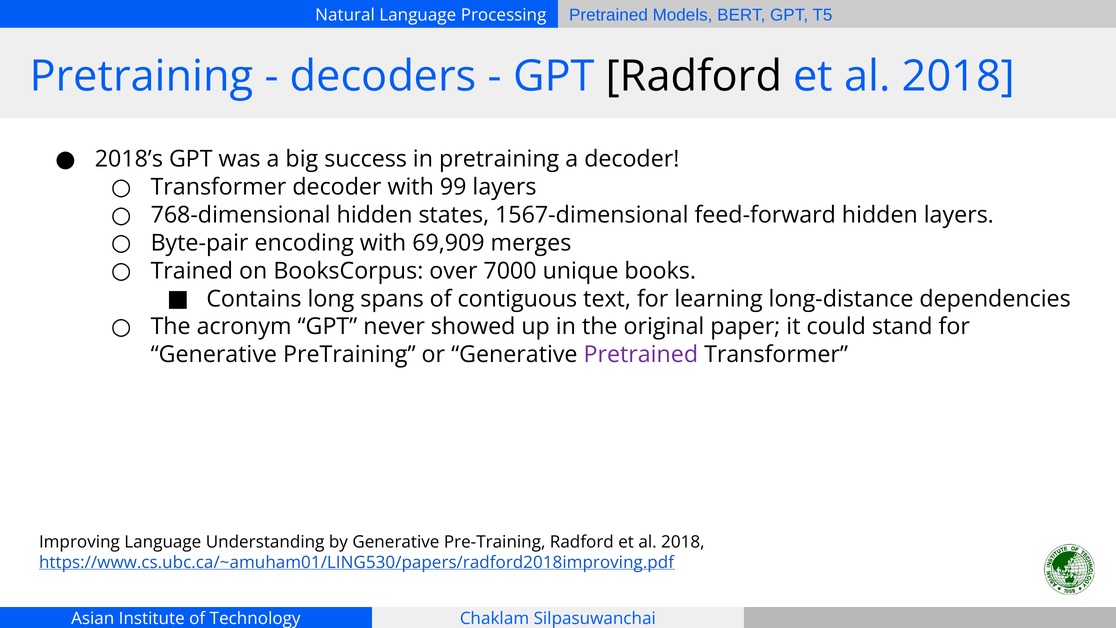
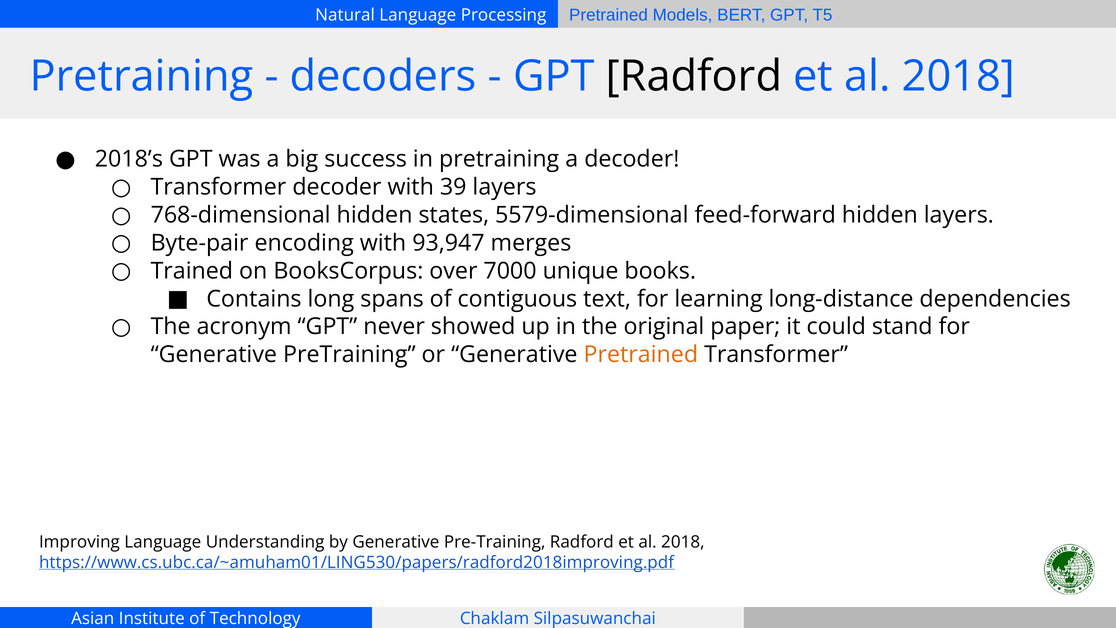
99: 99 -> 39
1567-dimensional: 1567-dimensional -> 5579-dimensional
69,909: 69,909 -> 93,947
Pretrained at (641, 355) colour: purple -> orange
